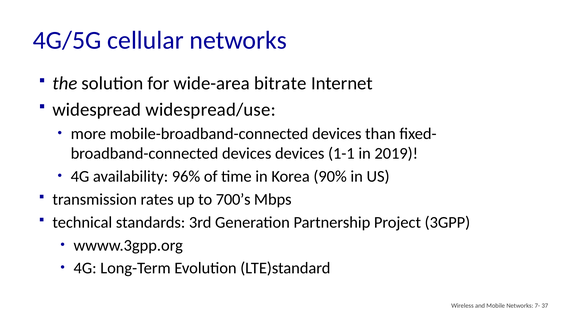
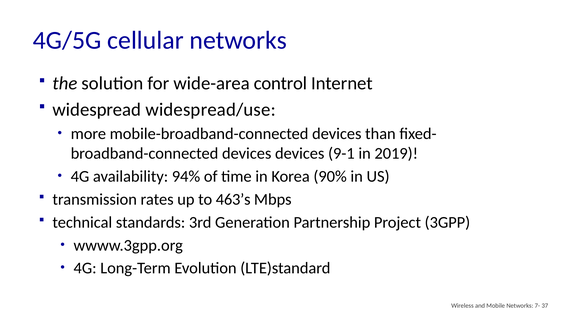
bitrate: bitrate -> control
1-1: 1-1 -> 9-1
96%: 96% -> 94%
700’s: 700’s -> 463’s
